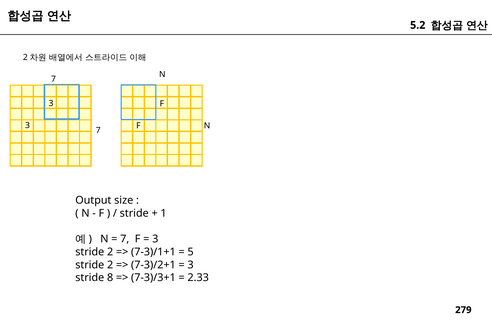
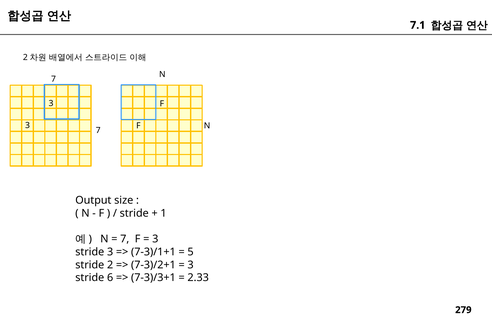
5.2: 5.2 -> 7.1
2 at (110, 252): 2 -> 3
8: 8 -> 6
